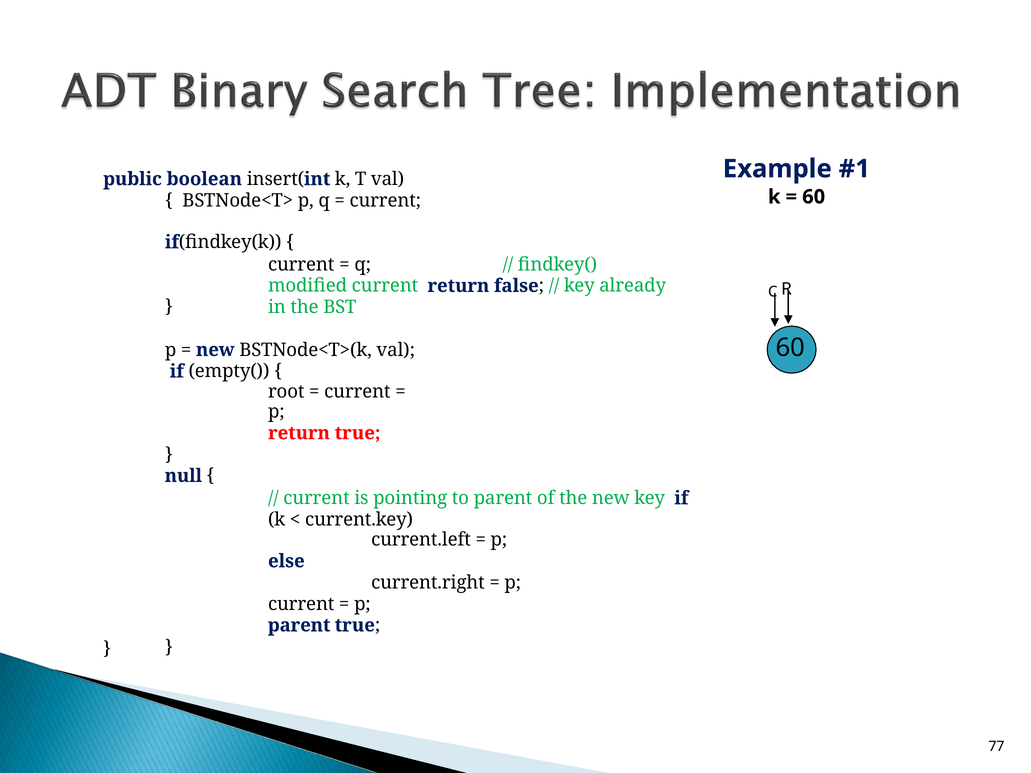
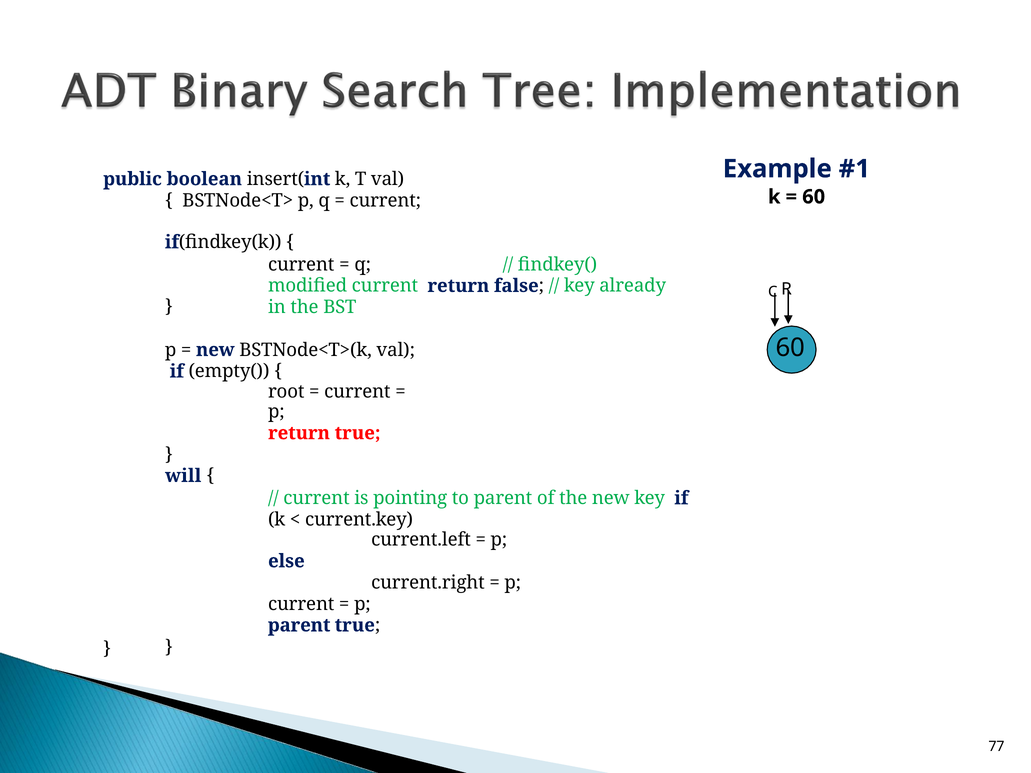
null: null -> will
